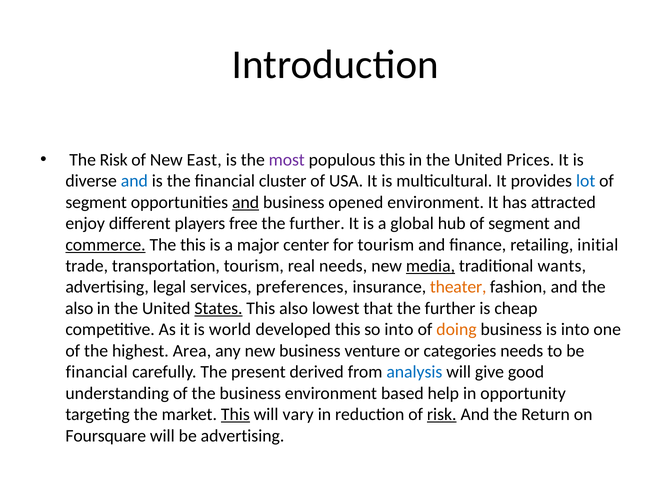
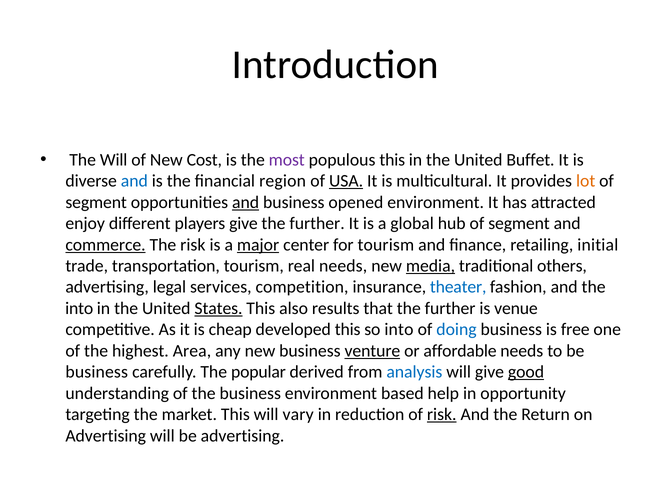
The Risk: Risk -> Will
East: East -> Cost
Prices: Prices -> Buffet
cluster: cluster -> region
USA underline: none -> present
lot colour: blue -> orange
players free: free -> give
The this: this -> risk
major underline: none -> present
wants: wants -> others
preferences: preferences -> competition
theater colour: orange -> blue
also at (79, 309): also -> into
lowest: lowest -> results
cheap: cheap -> venue
world: world -> cheap
doing colour: orange -> blue
is into: into -> free
venture underline: none -> present
categories: categories -> affordable
financial at (97, 372): financial -> business
present: present -> popular
good underline: none -> present
This at (235, 415) underline: present -> none
Foursquare at (106, 436): Foursquare -> Advertising
